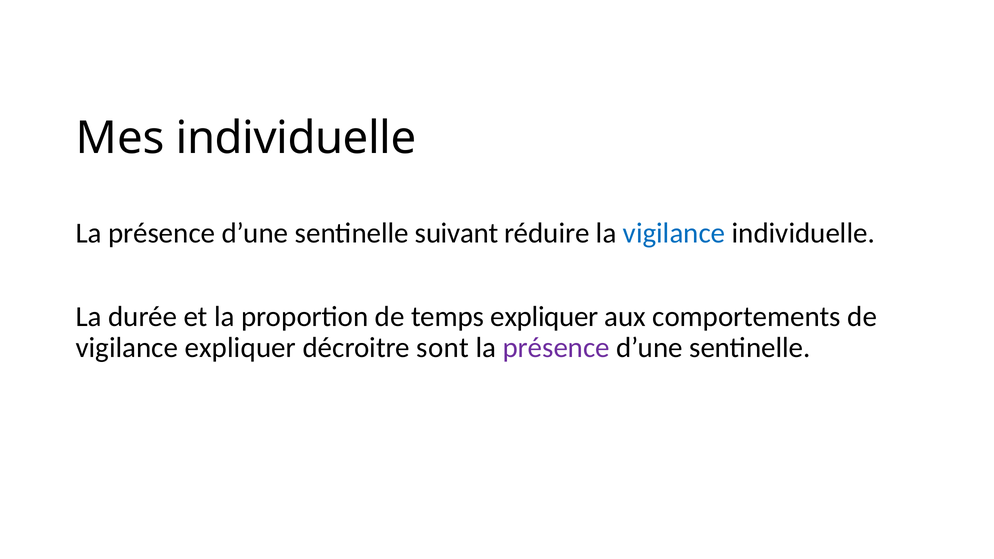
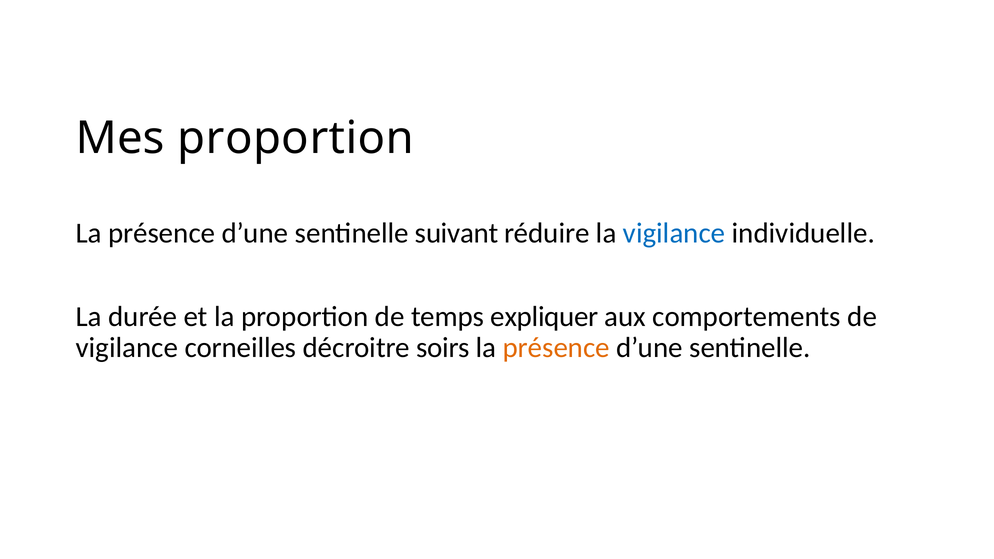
Mes individuelle: individuelle -> proportion
vigilance expliquer: expliquer -> corneilles
sont: sont -> soirs
présence at (556, 348) colour: purple -> orange
